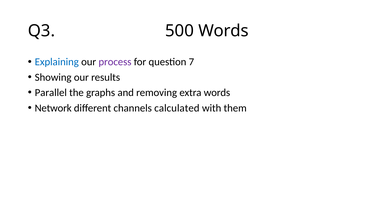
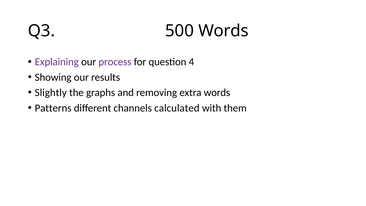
Explaining colour: blue -> purple
7: 7 -> 4
Parallel: Parallel -> Slightly
Network: Network -> Patterns
